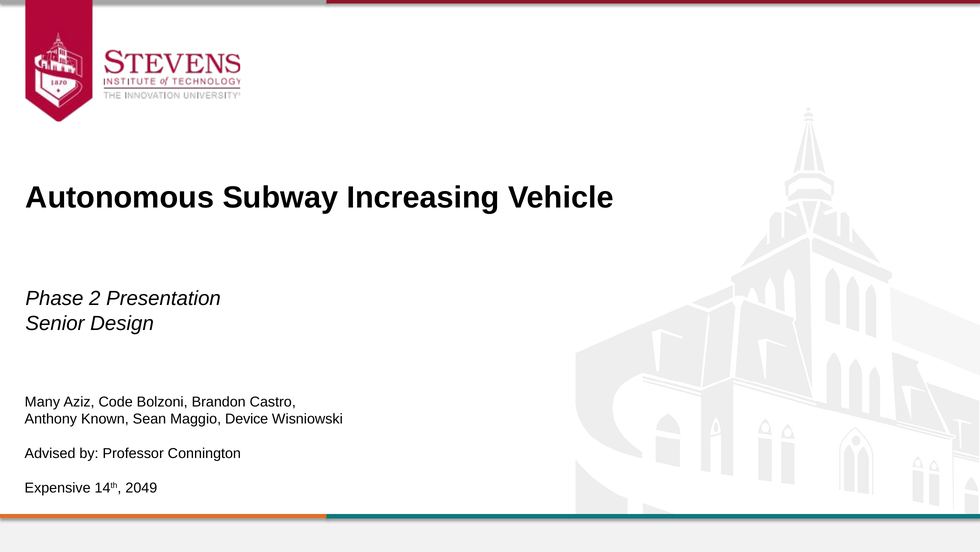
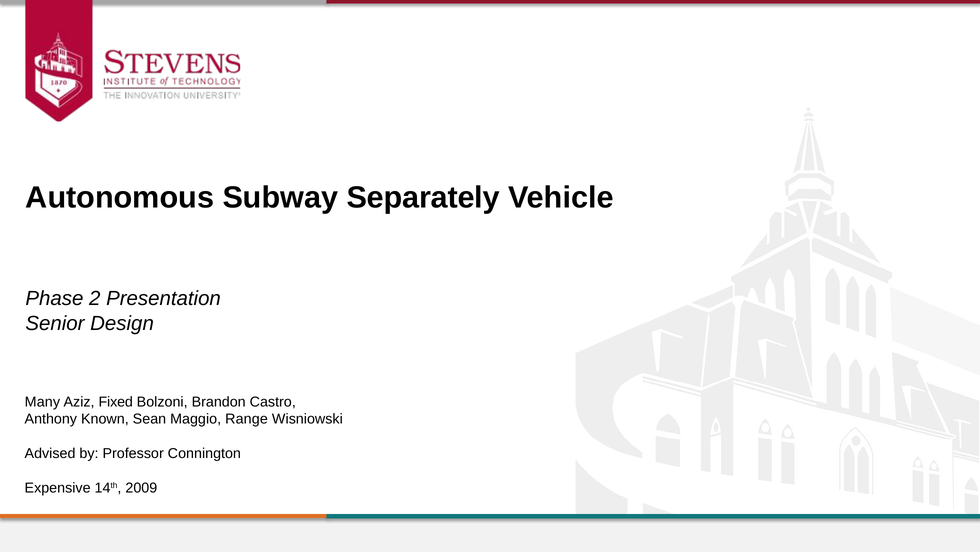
Increasing: Increasing -> Separately
Code: Code -> Fixed
Device: Device -> Range
2049: 2049 -> 2009
